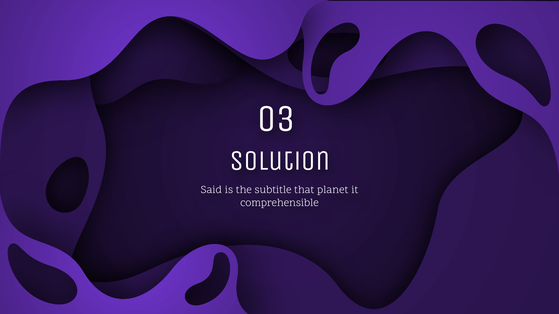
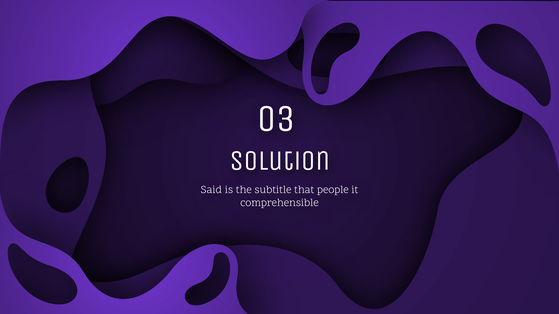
planet: planet -> people
